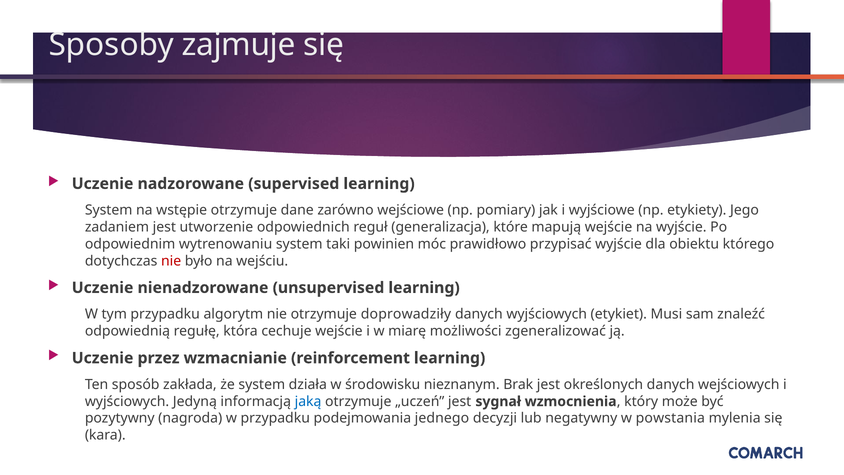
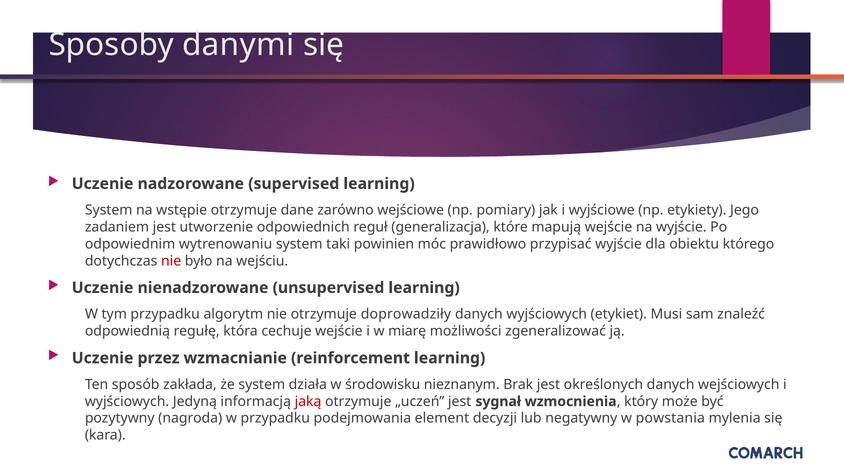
zajmuje: zajmuje -> danymi
jaką colour: blue -> red
jednego: jednego -> element
